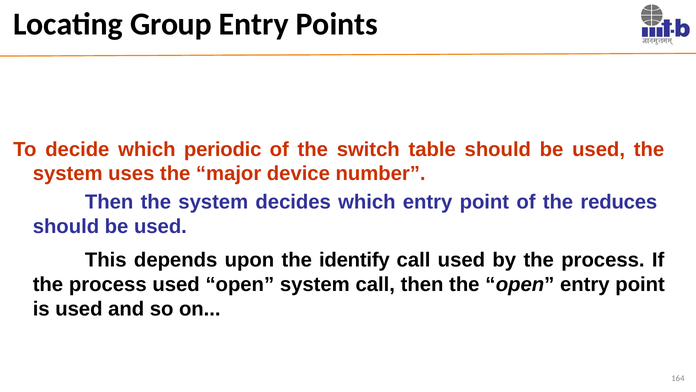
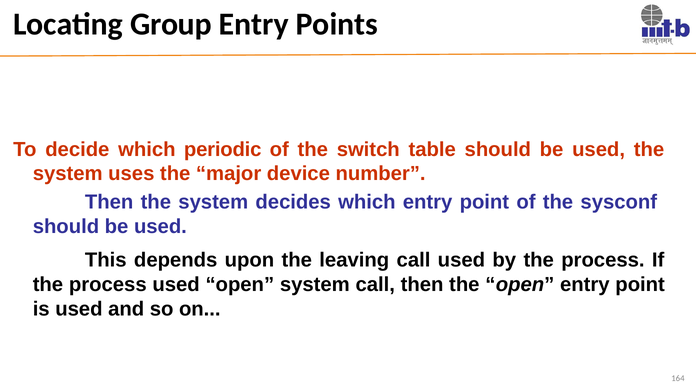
reduces: reduces -> sysconf
identify: identify -> leaving
